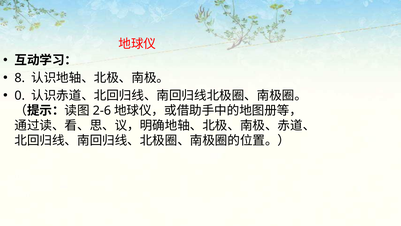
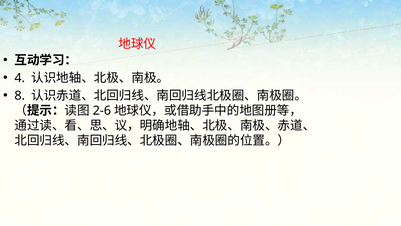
8: 8 -> 4
0: 0 -> 8
